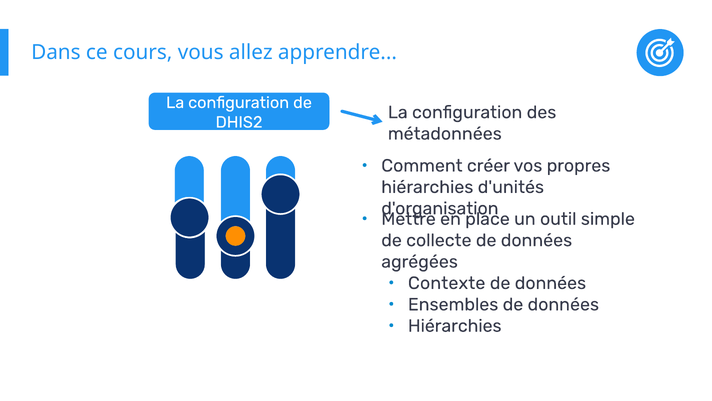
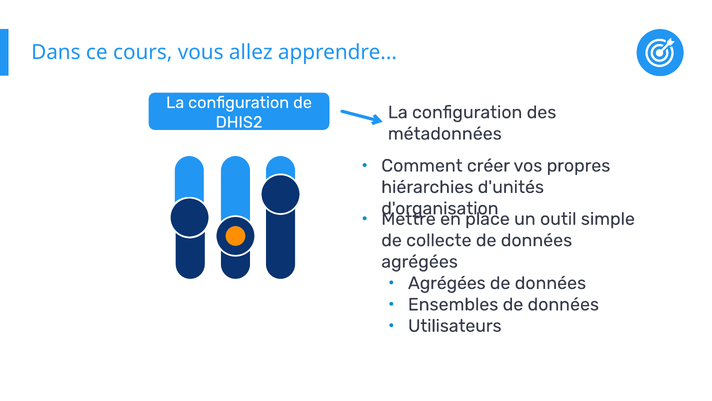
Contexte at (447, 283): Contexte -> Agrégées
Hiérarchies at (455, 325): Hiérarchies -> Utilisateurs
